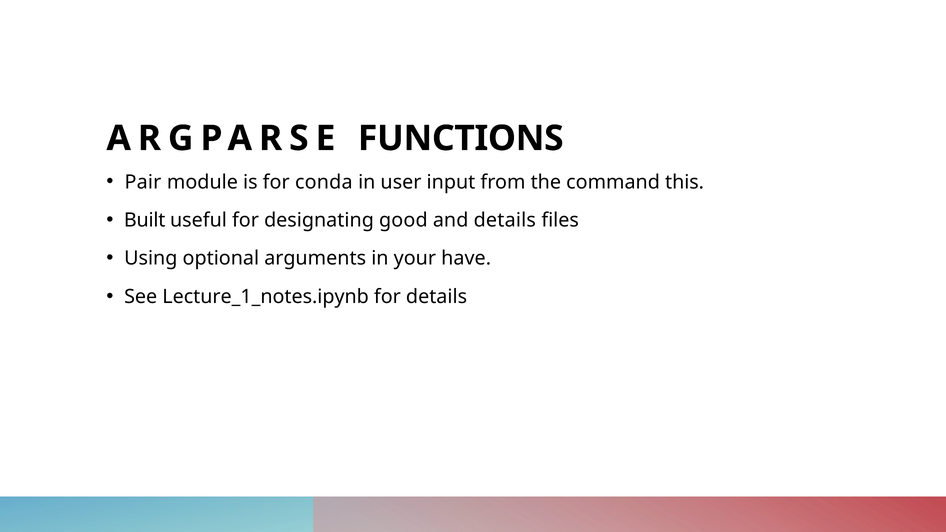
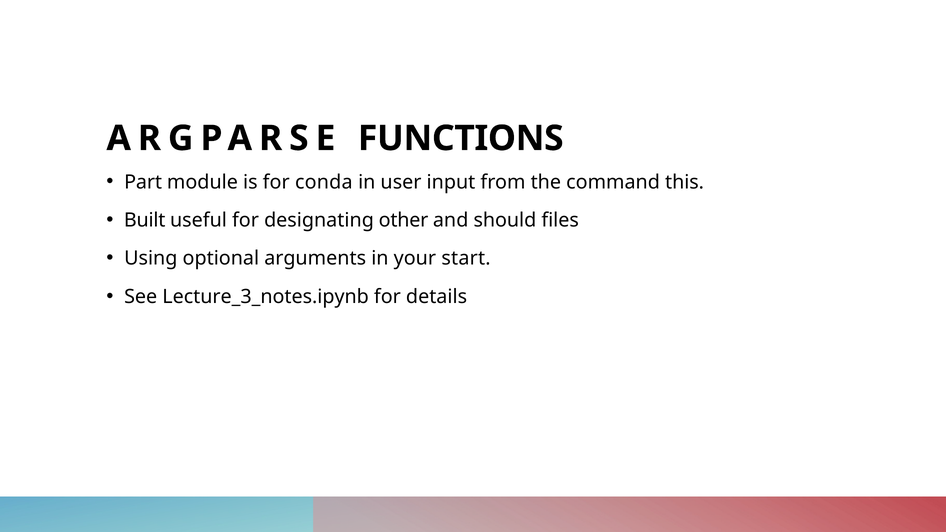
Pair: Pair -> Part
good: good -> other
and details: details -> should
have: have -> start
Lecture_1_notes.ipynb: Lecture_1_notes.ipynb -> Lecture_3_notes.ipynb
